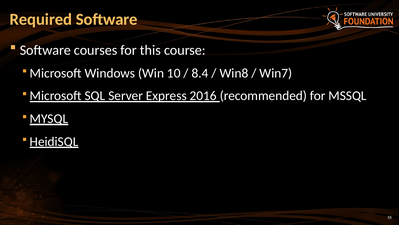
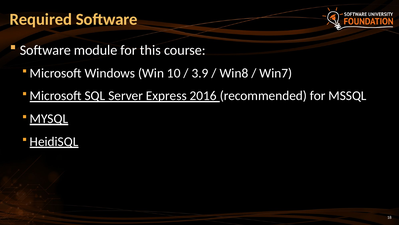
courses: courses -> module
8.4: 8.4 -> 3.9
